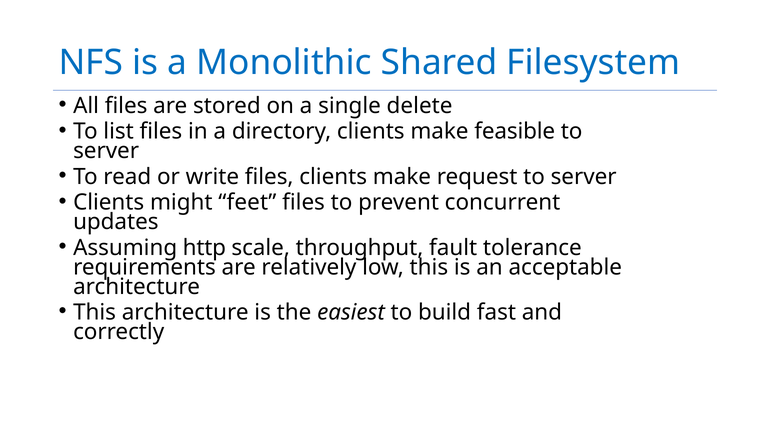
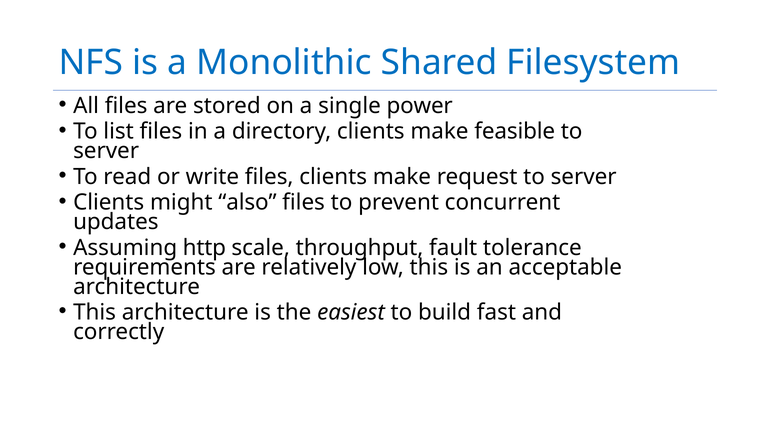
delete: delete -> power
feet: feet -> also
